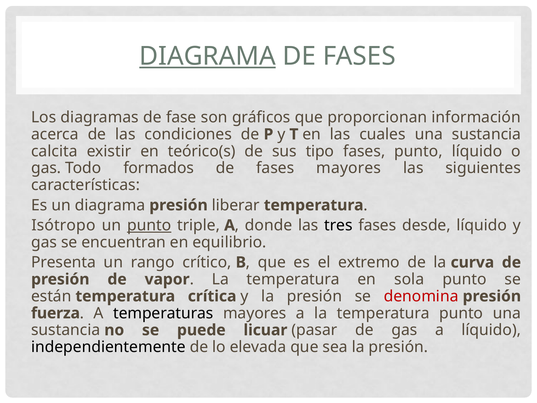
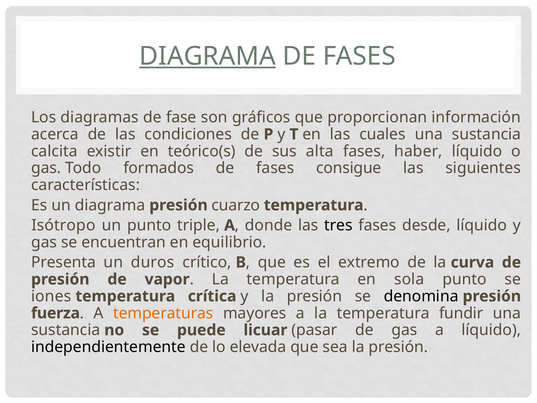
tipo: tipo -> alta
fases punto: punto -> haber
fases mayores: mayores -> consigue
liberar: liberar -> cuarzo
punto at (149, 225) underline: present -> none
rango: rango -> duros
están: están -> iones
denomina colour: red -> black
temperaturas colour: black -> orange
temperatura punto: punto -> fundir
